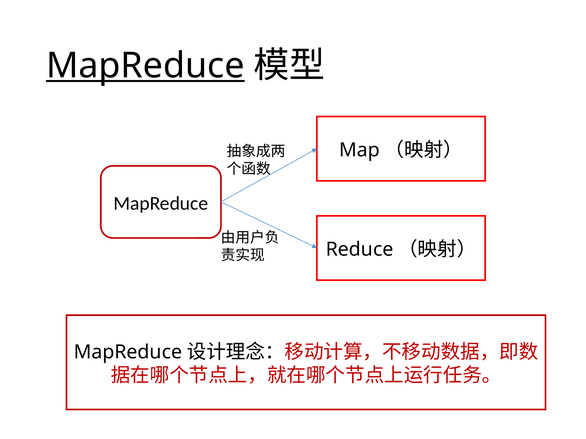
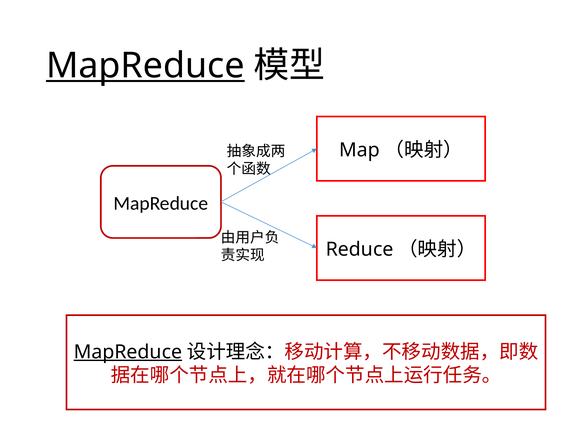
MapReduce at (128, 352) underline: none -> present
